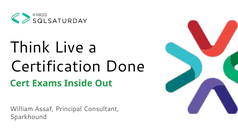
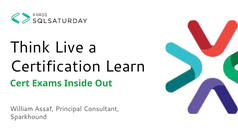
Done: Done -> Learn
